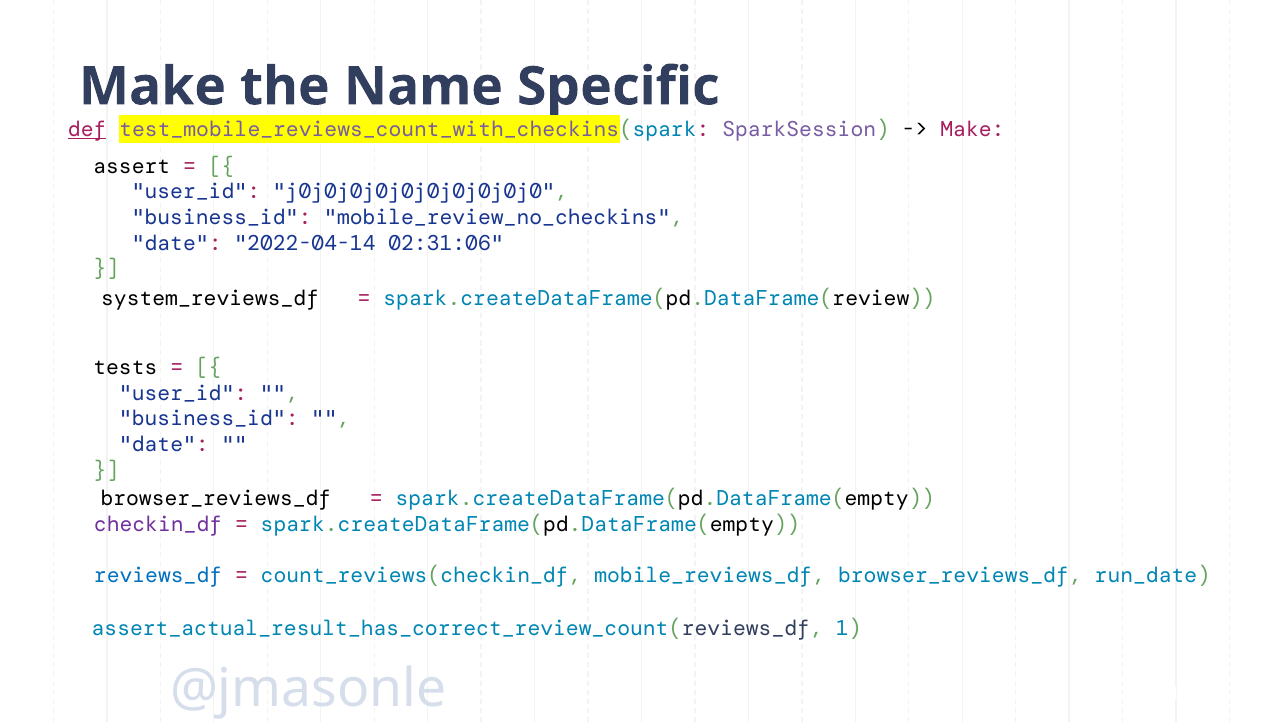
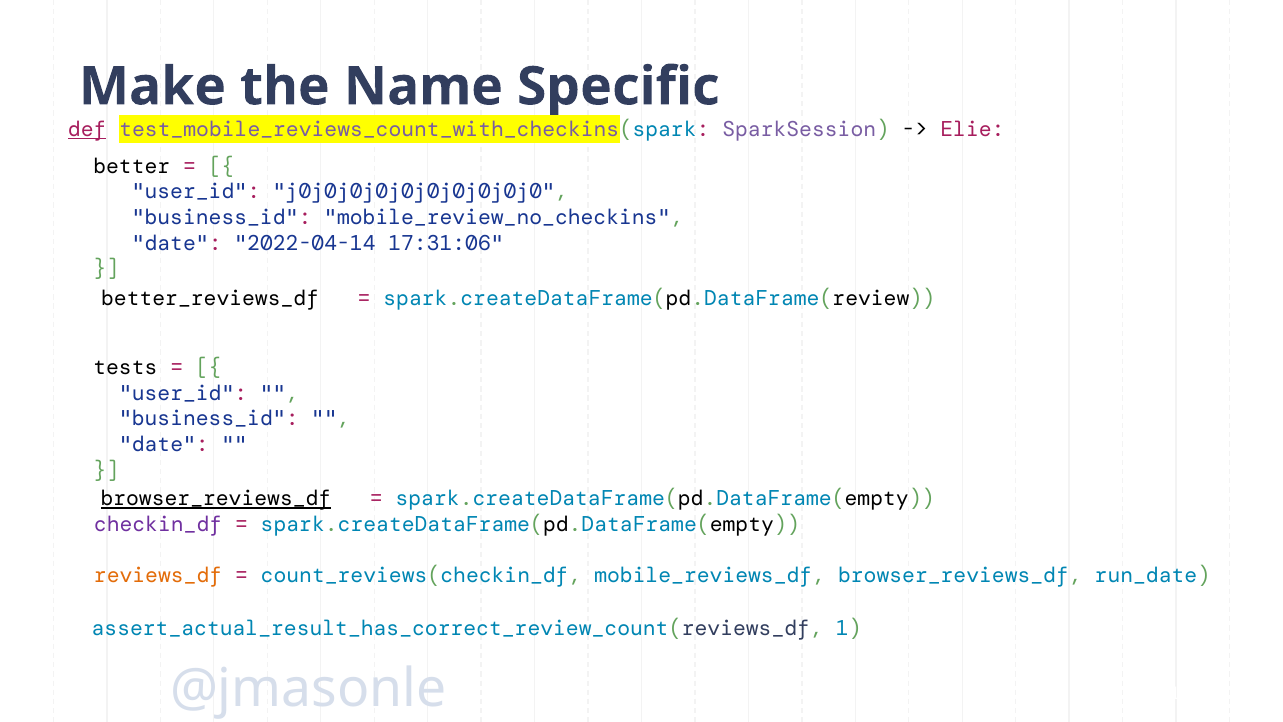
Make at (972, 129): Make -> Elie
assert: assert -> better
02:31:06: 02:31:06 -> 17:31:06
system_reviews_df: system_reviews_df -> better_reviews_df
browser_reviews_df at (216, 499) underline: none -> present
reviews_df colour: blue -> orange
